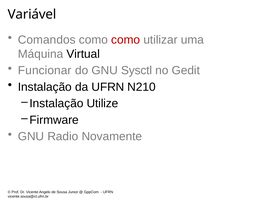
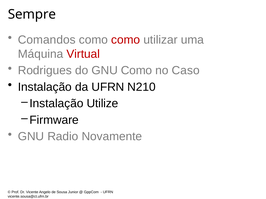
Variável: Variável -> Sempre
Virtual colour: black -> red
Funcionar: Funcionar -> Rodrigues
GNU Sysctl: Sysctl -> Como
Gedit: Gedit -> Caso
